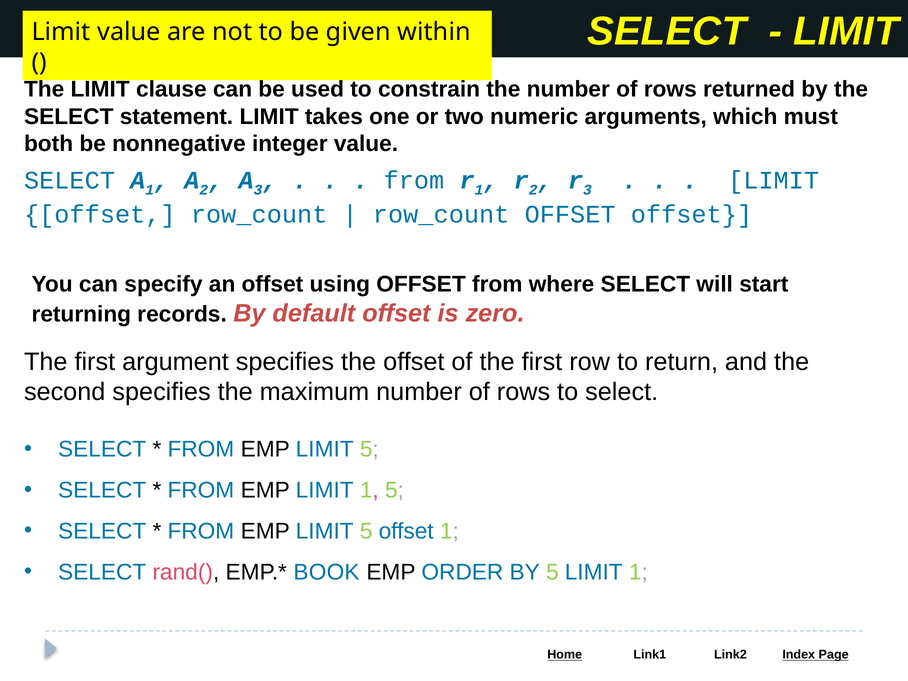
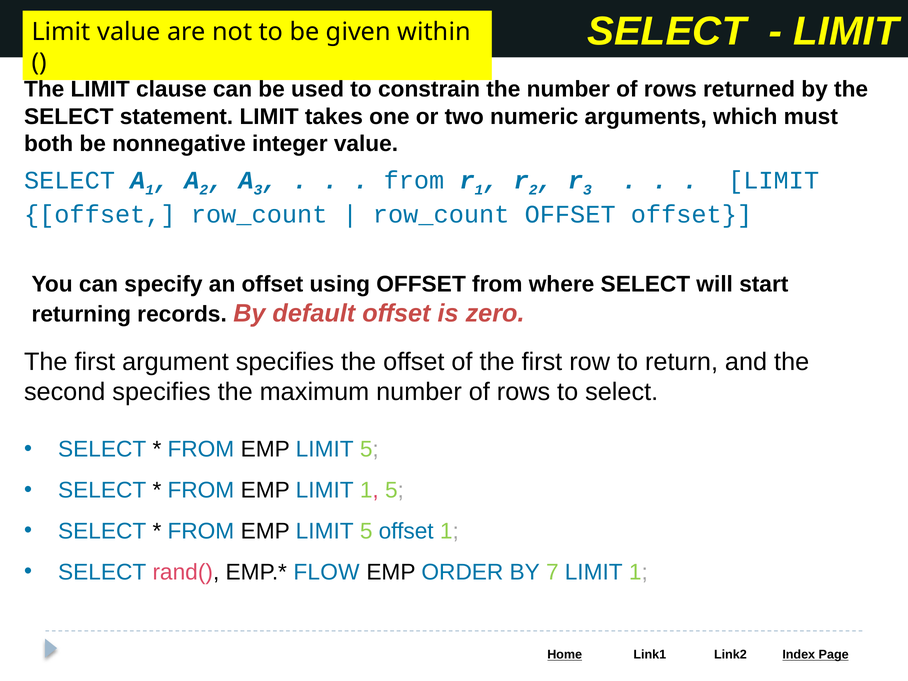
BOOK: BOOK -> FLOW
BY 5: 5 -> 7
